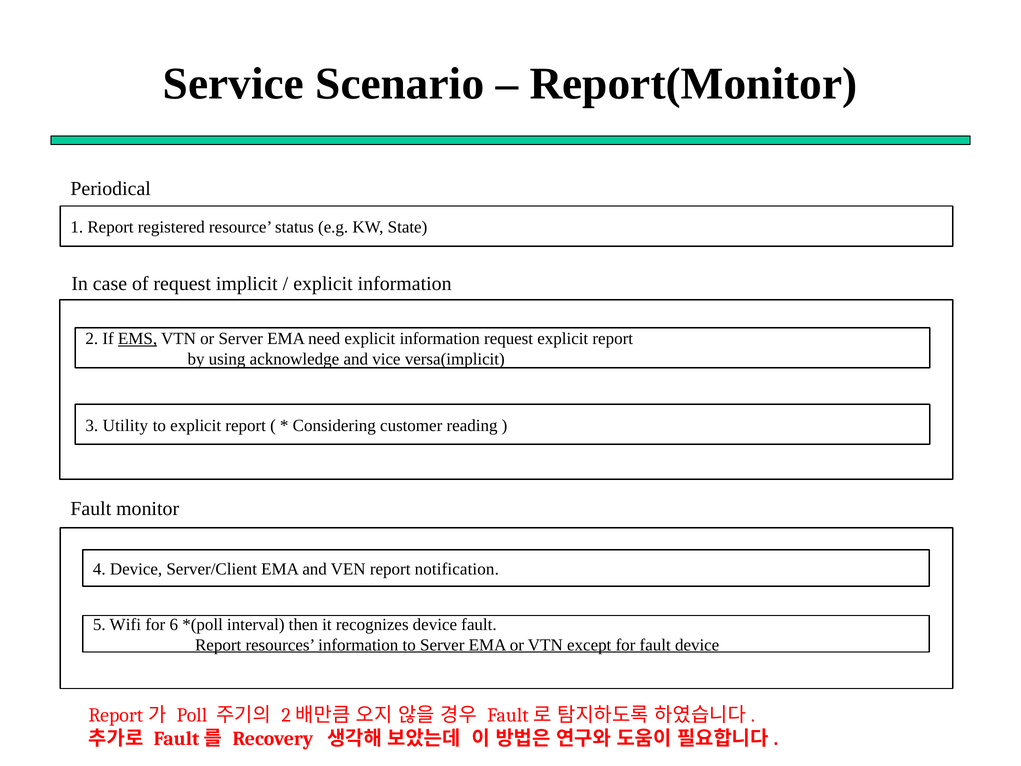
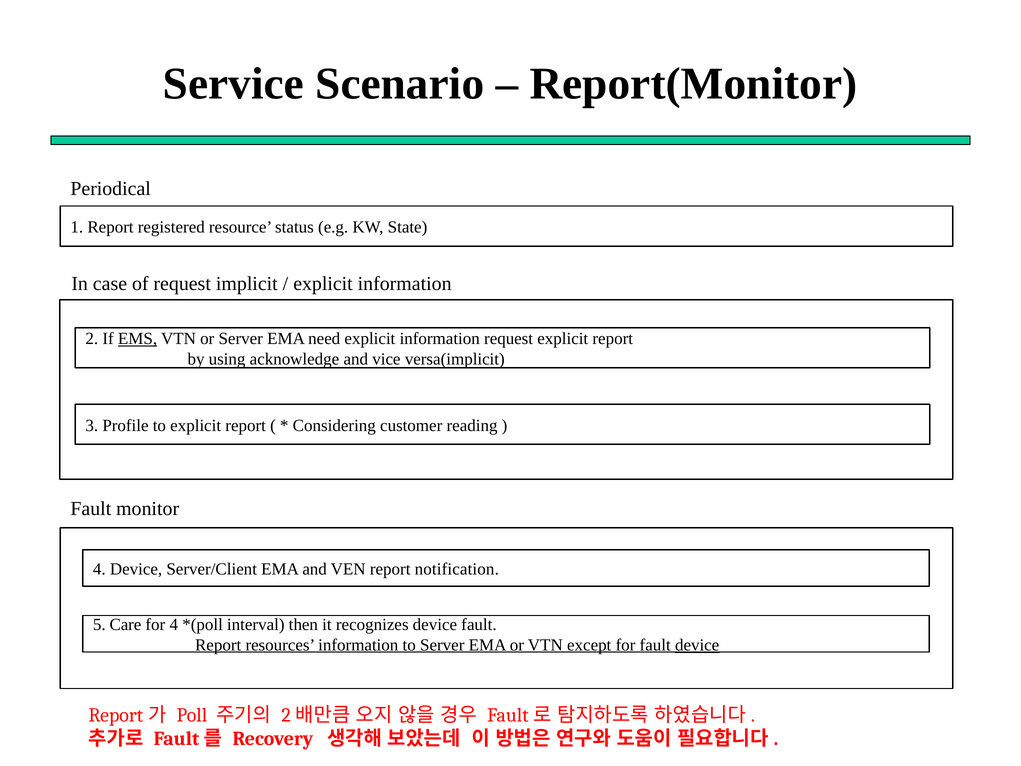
Utility: Utility -> Profile
Wifi: Wifi -> Care
for 6: 6 -> 4
device at (697, 645) underline: none -> present
